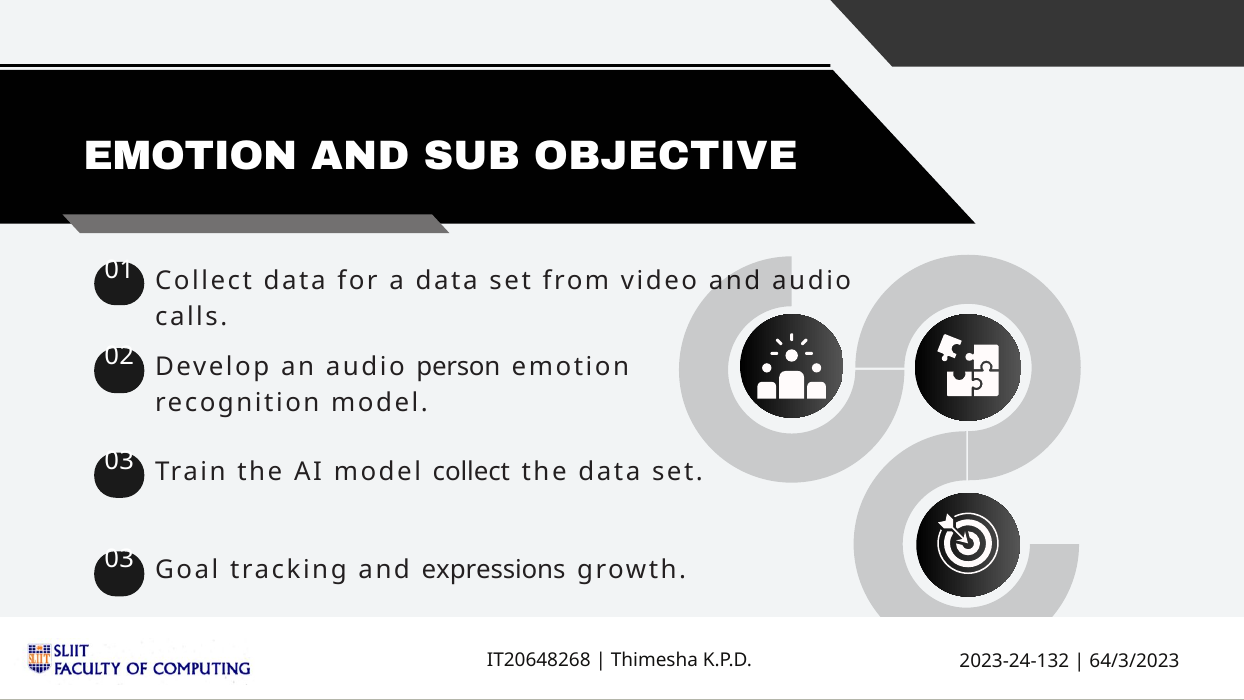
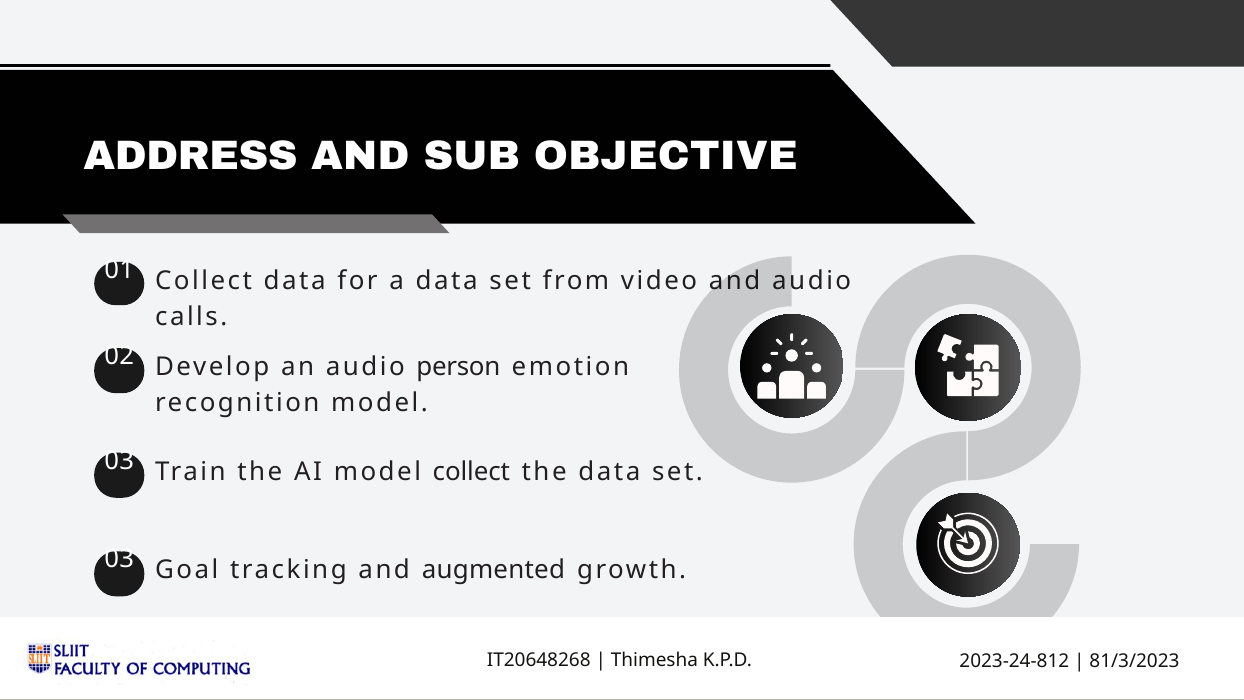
EMOTION at (190, 156): EMOTION -> ADDRESS
expressions: expressions -> augmented
2023-24-132: 2023-24-132 -> 2023-24-812
64/3/2023: 64/3/2023 -> 81/3/2023
